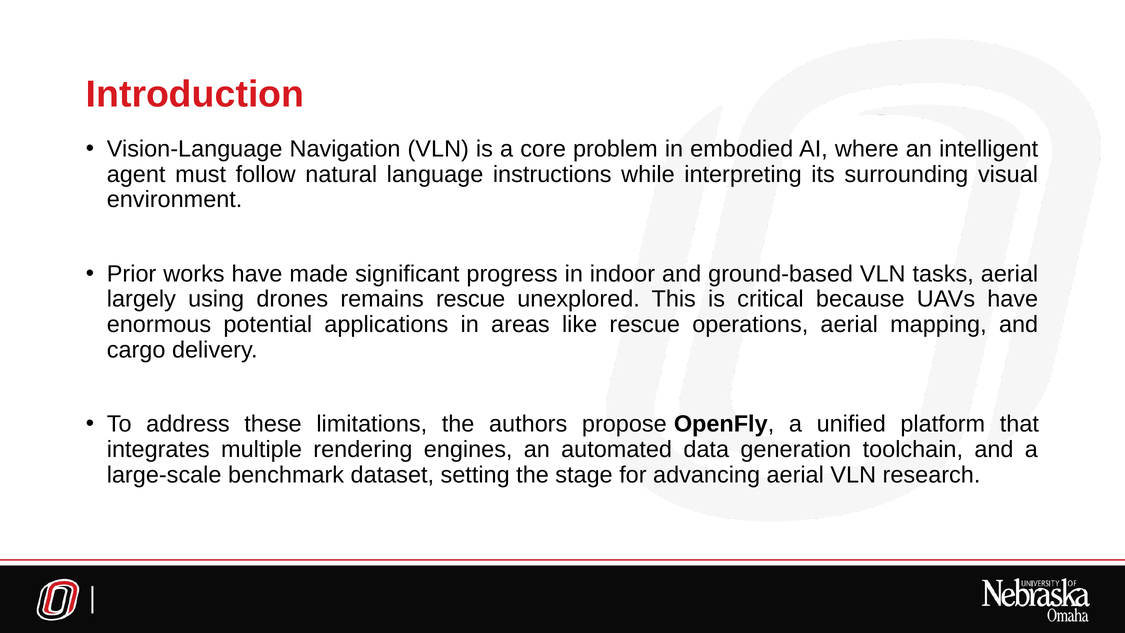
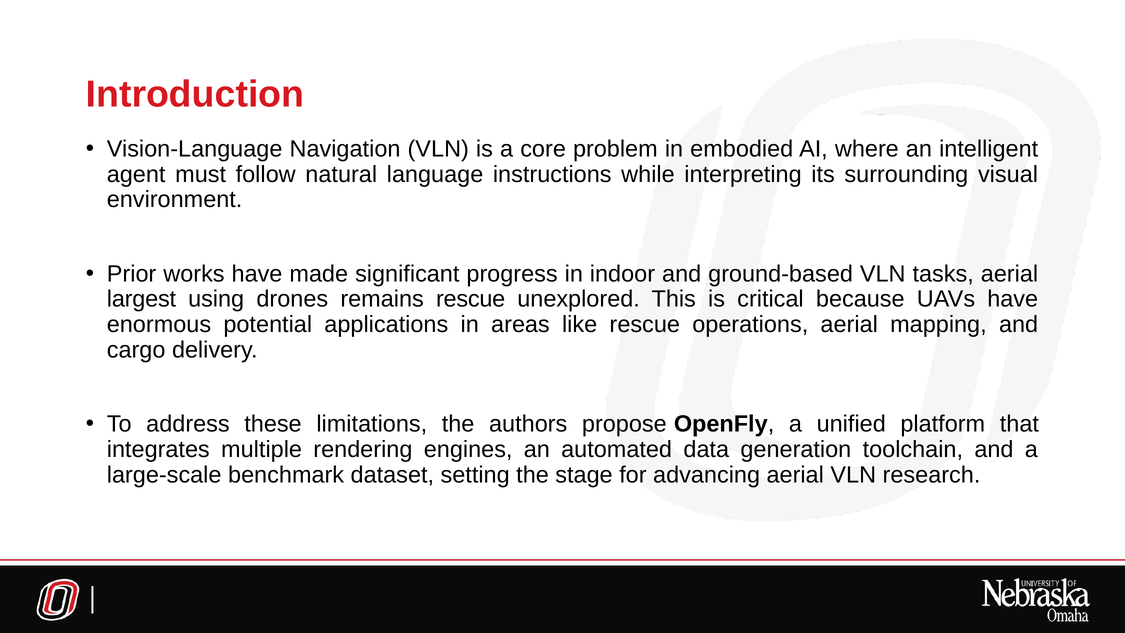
largely: largely -> largest
